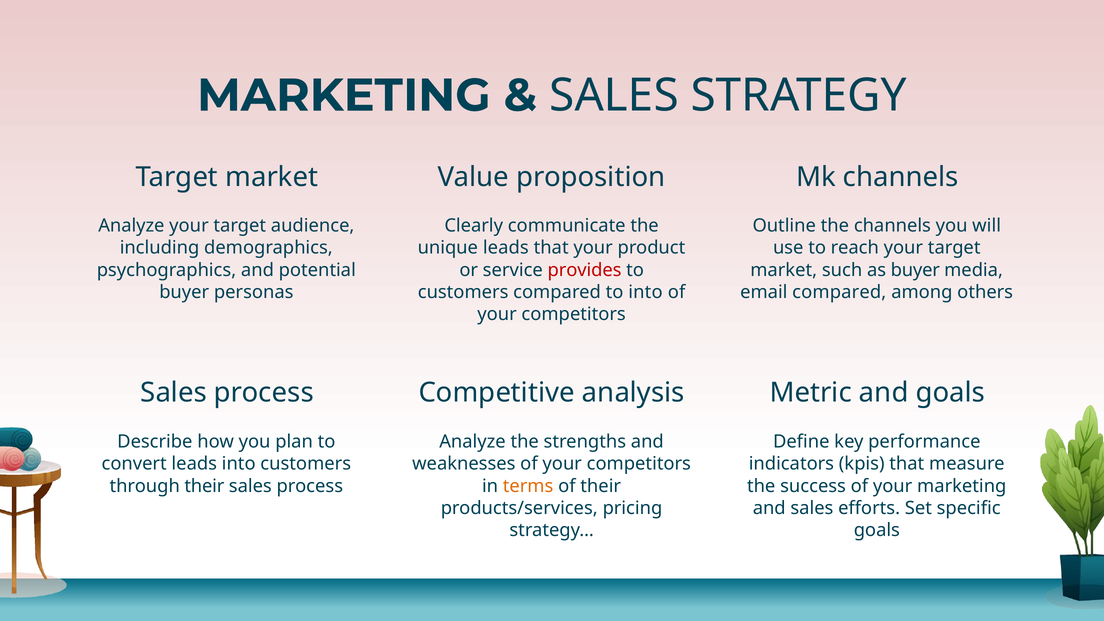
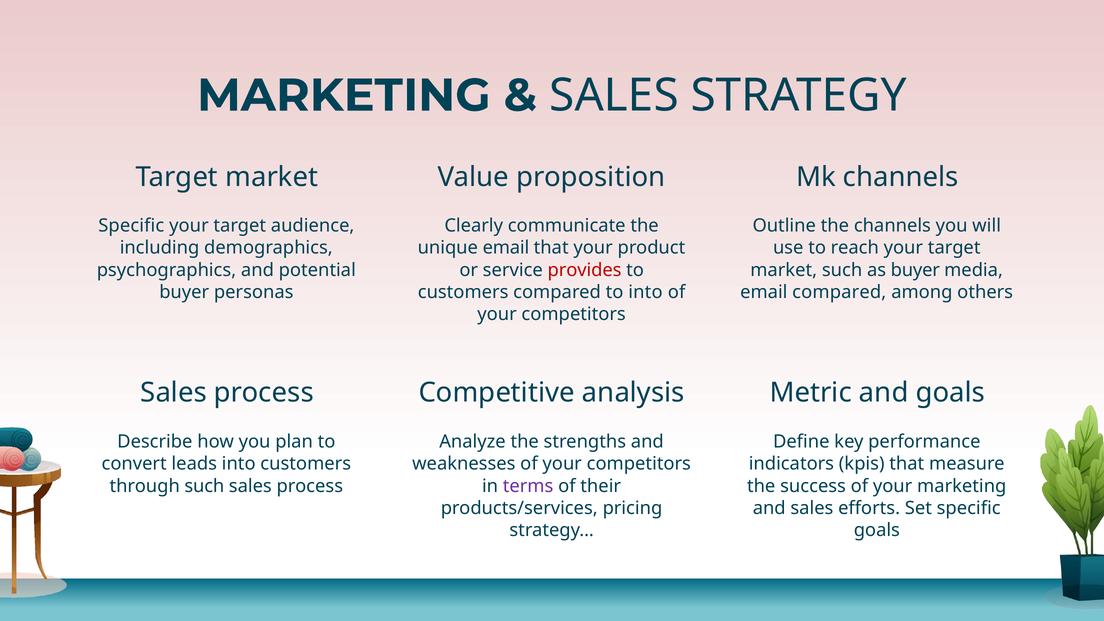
Analyze at (131, 226): Analyze -> Specific
unique leads: leads -> email
through their: their -> such
terms colour: orange -> purple
